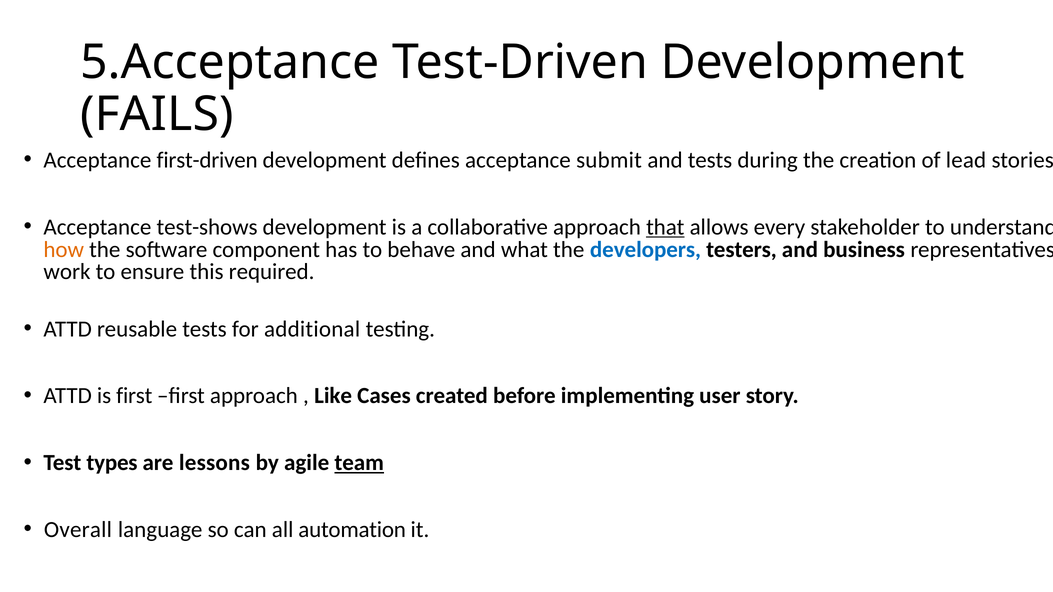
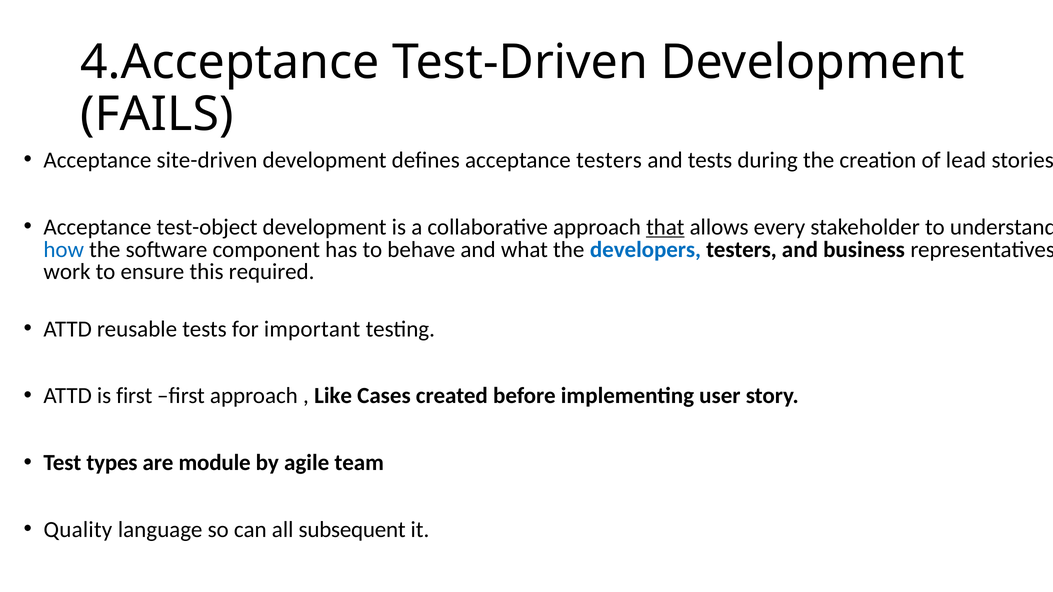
5.Acceptance: 5.Acceptance -> 4.Acceptance
first-driven: first-driven -> site-driven
acceptance submit: submit -> testers
test-shows: test-shows -> test-object
how colour: orange -> blue
additional: additional -> important
lessons: lessons -> module
team underline: present -> none
Overall: Overall -> Quality
automation: automation -> subsequent
